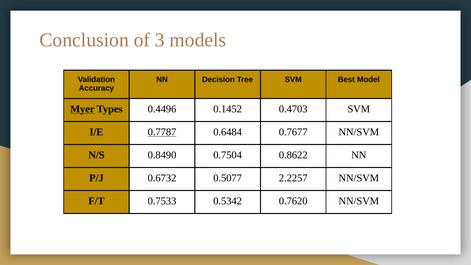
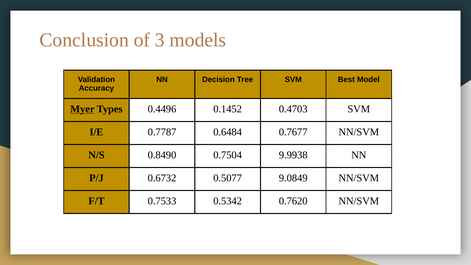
0.7787 underline: present -> none
0.8622: 0.8622 -> 9.9938
2.2257: 2.2257 -> 9.0849
